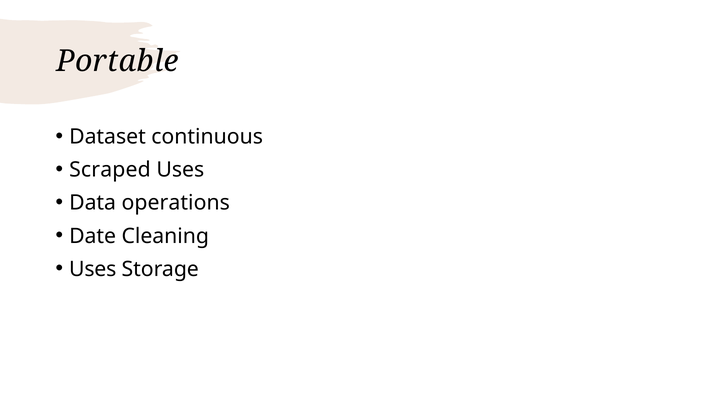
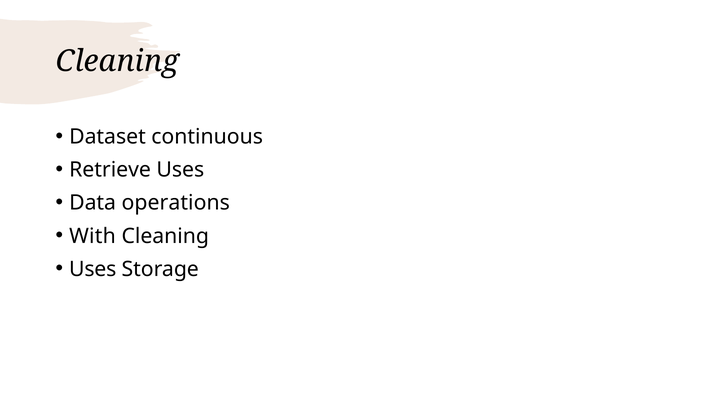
Portable at (117, 61): Portable -> Cleaning
Scraped: Scraped -> Retrieve
Date: Date -> With
